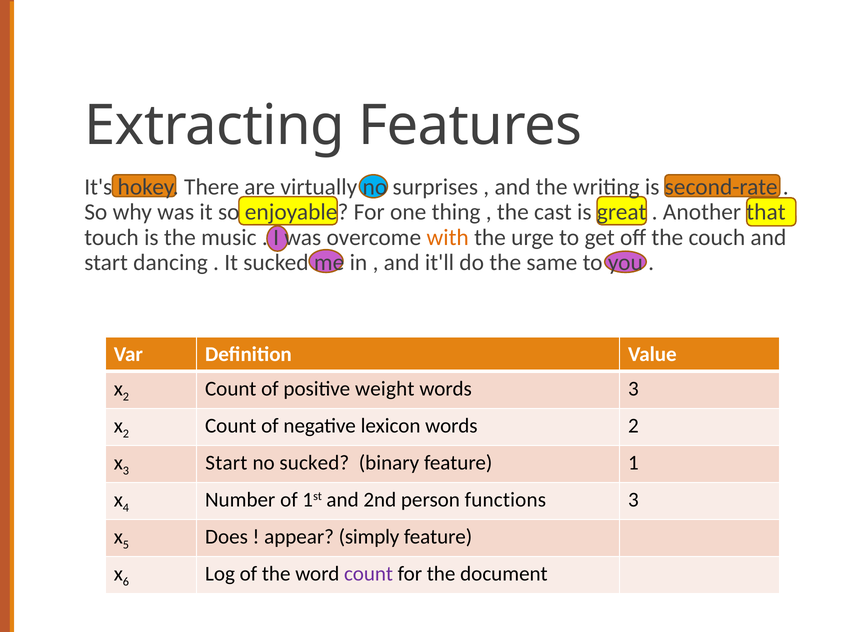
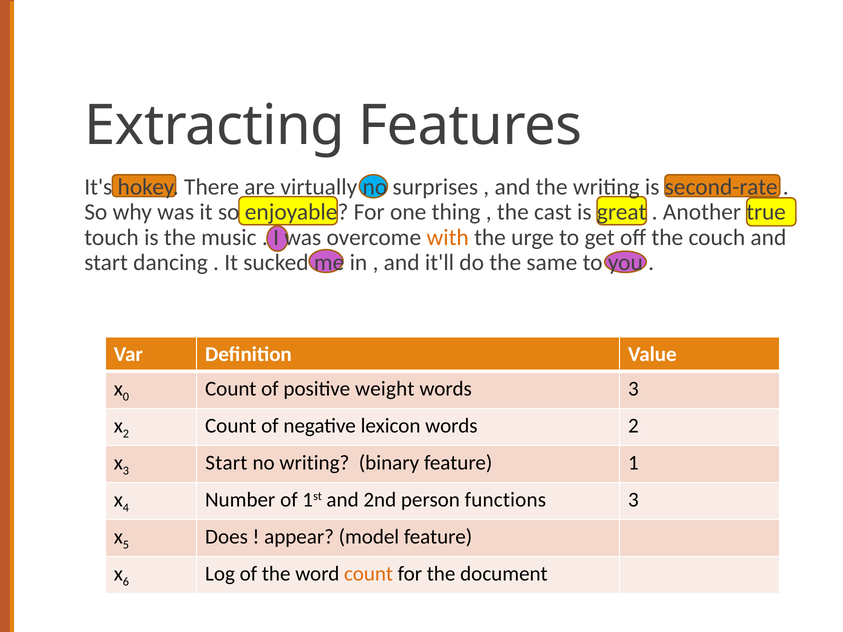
that: that -> true
2 at (126, 397): 2 -> 0
no sucked: sucked -> writing
simply: simply -> model
count at (368, 574) colour: purple -> orange
